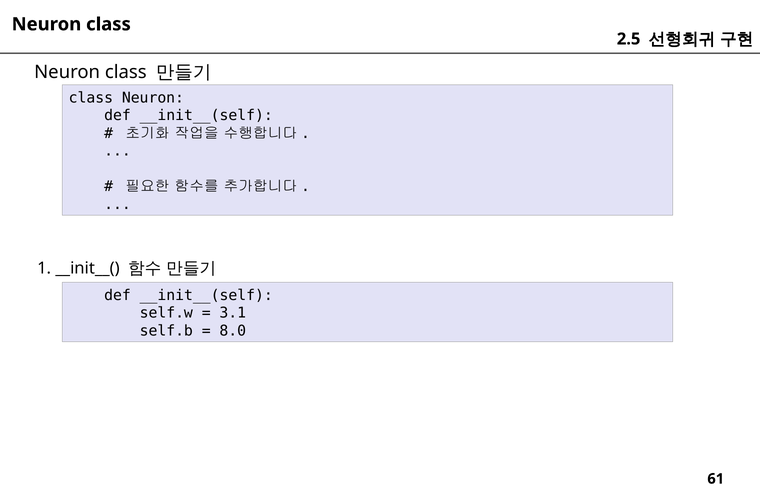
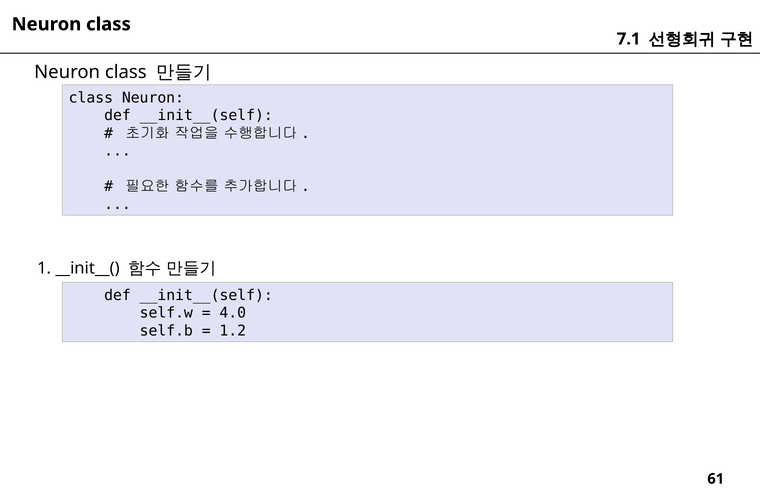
2.5: 2.5 -> 7.1
3.1: 3.1 -> 4.0
8.0: 8.0 -> 1.2
